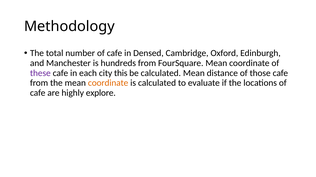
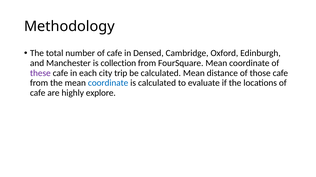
hundreds: hundreds -> collection
this: this -> trip
coordinate at (108, 83) colour: orange -> blue
